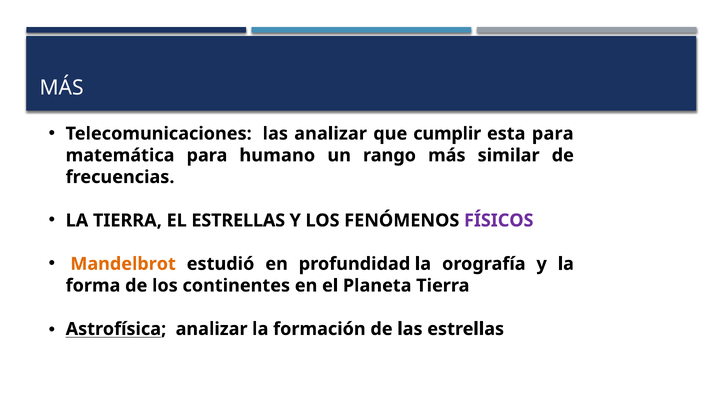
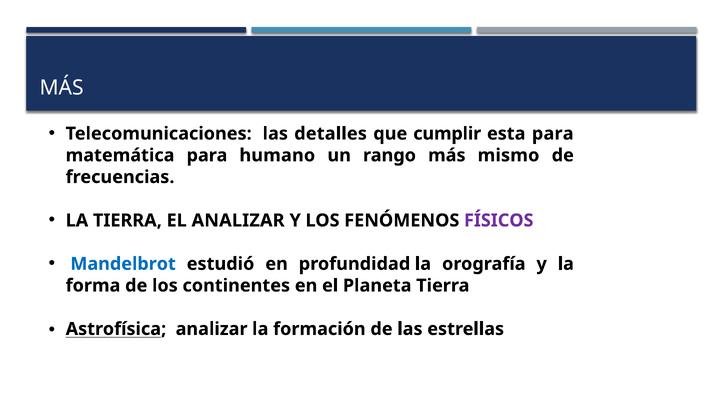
las analizar: analizar -> detalles
similar: similar -> mismo
EL ESTRELLAS: ESTRELLAS -> ANALIZAR
Mandelbrot colour: orange -> blue
